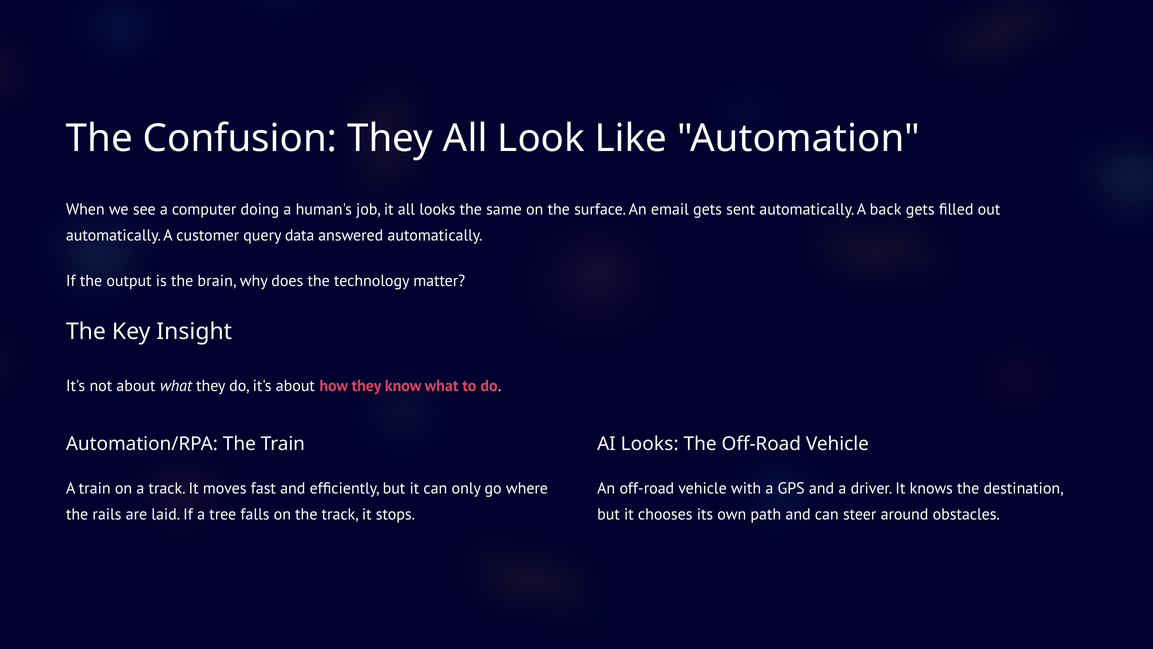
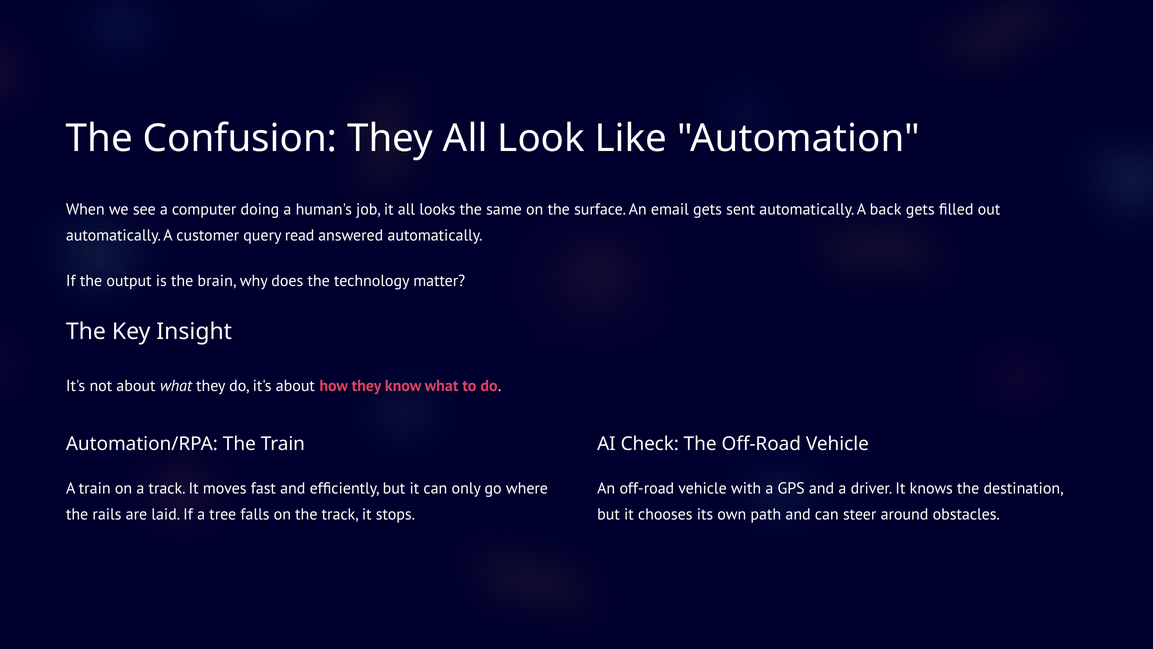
data: data -> read
AI Looks: Looks -> Check
